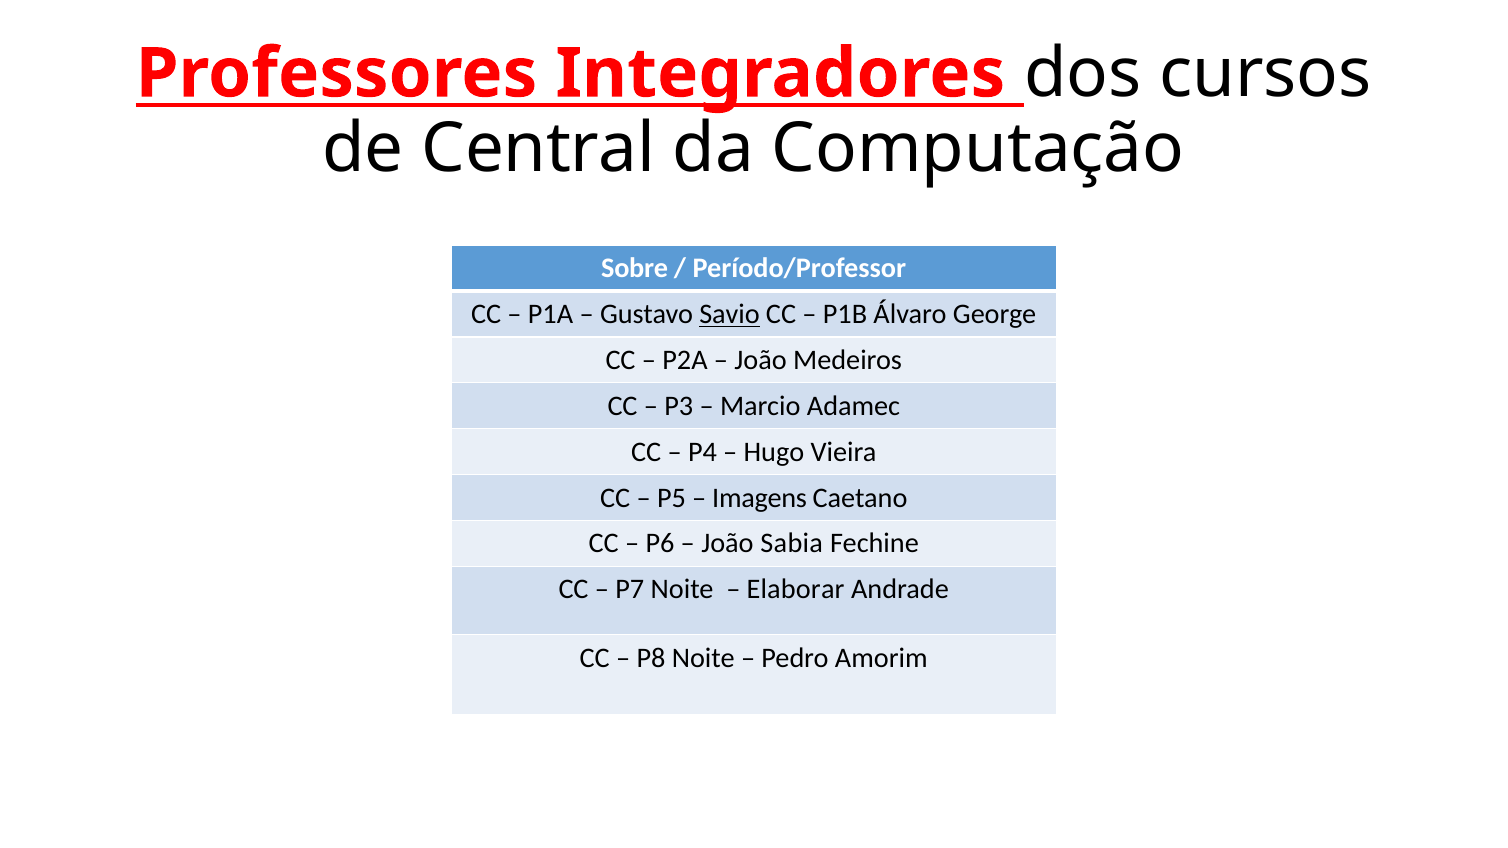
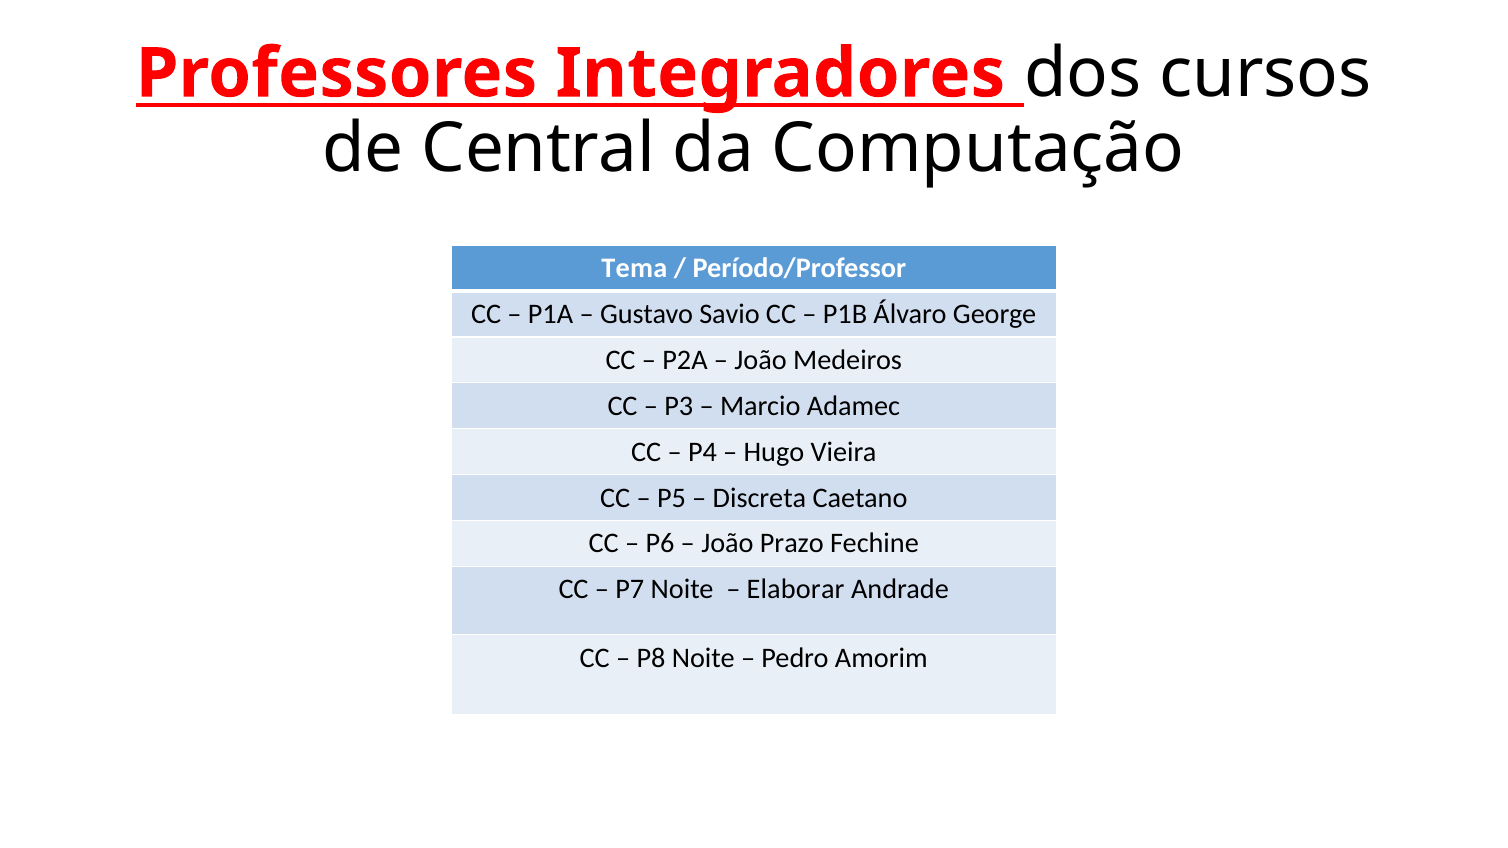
Sobre: Sobre -> Tema
Savio underline: present -> none
Imagens: Imagens -> Discreta
Sabia: Sabia -> Prazo
